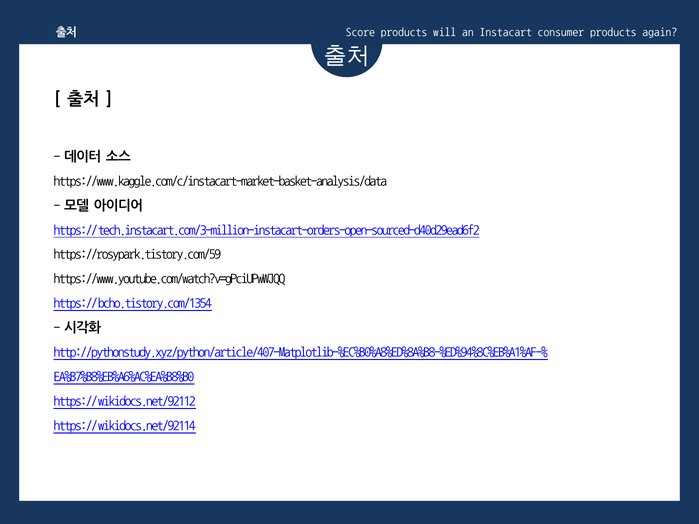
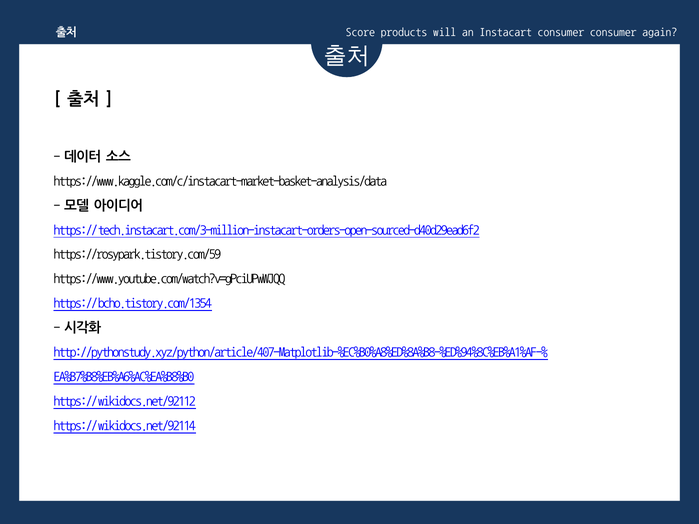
consumer products: products -> consumer
